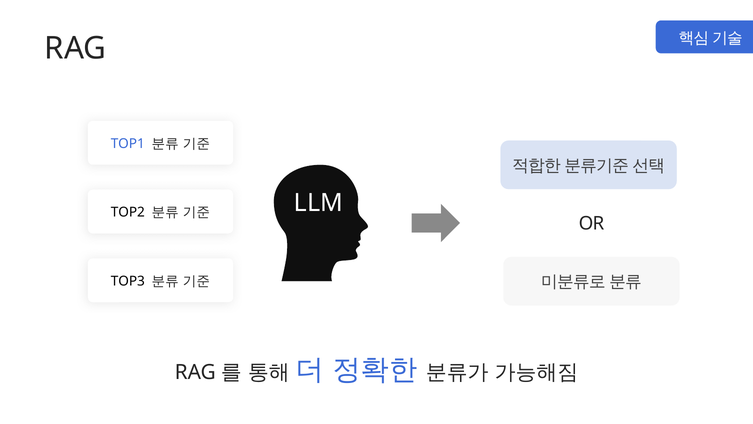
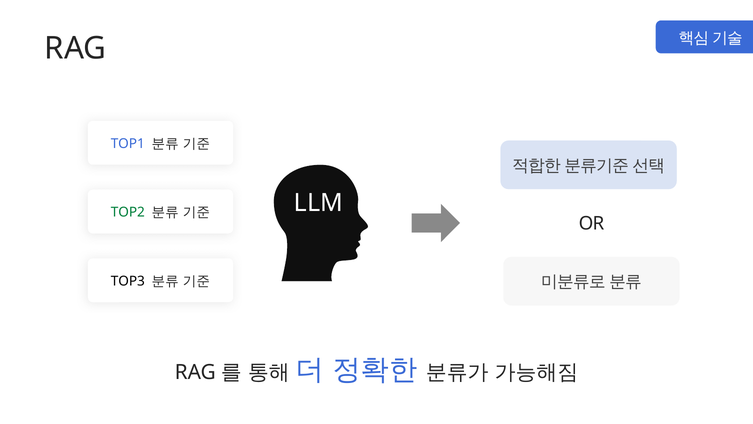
TOP2 colour: black -> green
